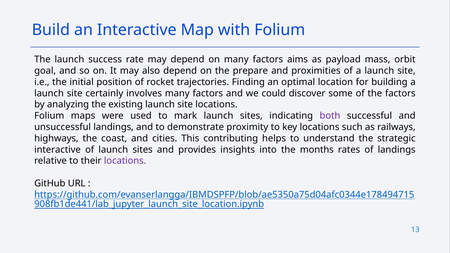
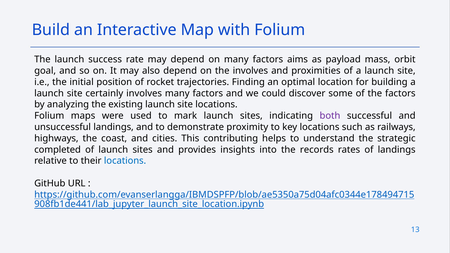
the prepare: prepare -> involves
interactive at (58, 150): interactive -> completed
months: months -> records
locations at (125, 161) colour: purple -> blue
